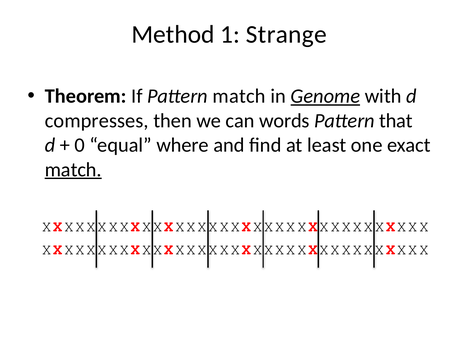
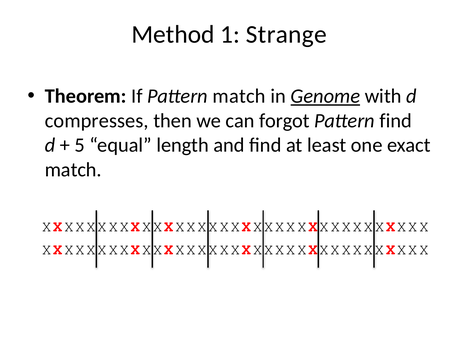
words: words -> forgot
Pattern that: that -> find
0: 0 -> 5
where: where -> length
match at (73, 170) underline: present -> none
